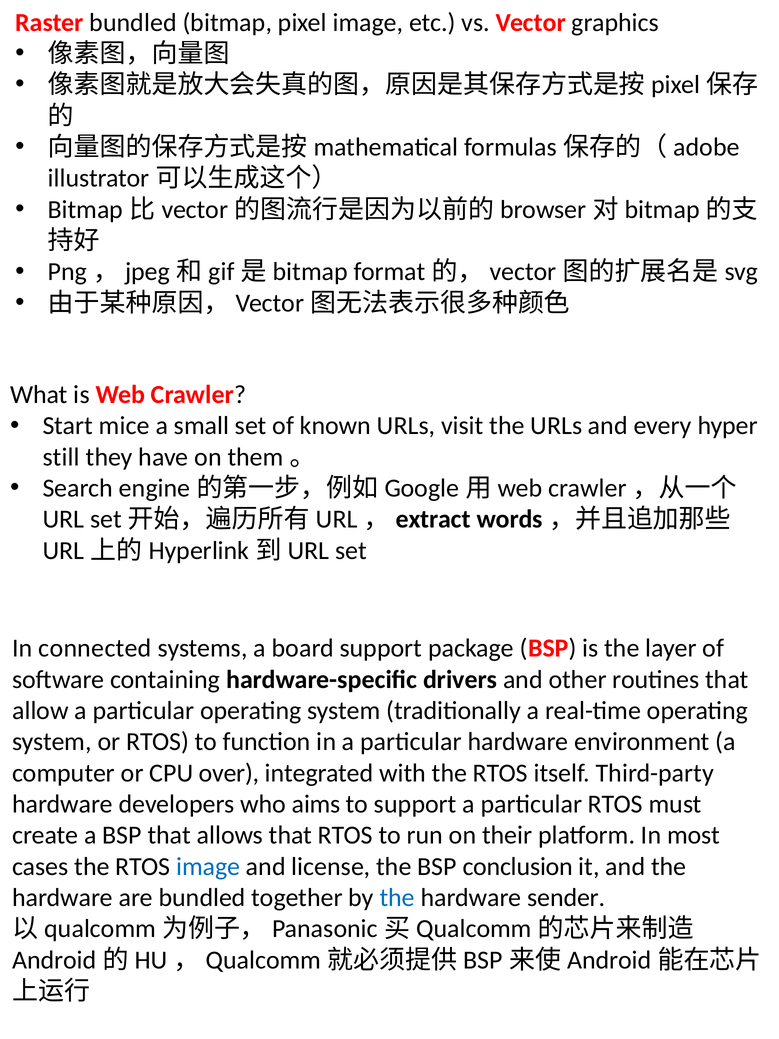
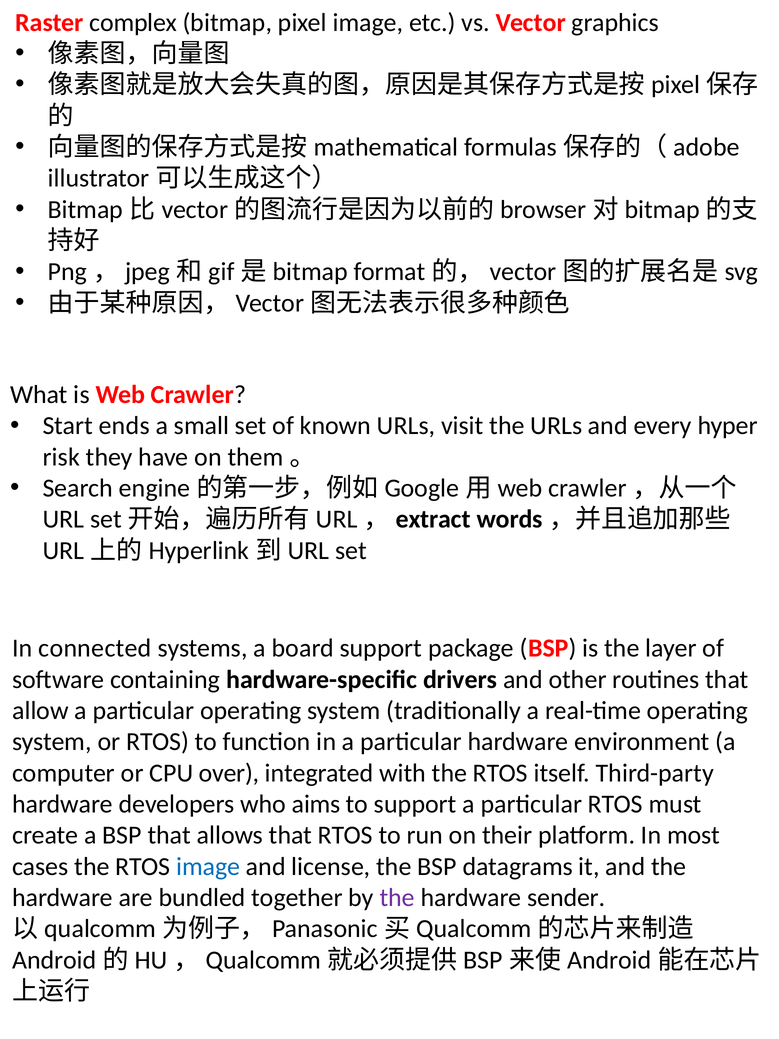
Raster bundled: bundled -> complex
mice: mice -> ends
still: still -> risk
conclusion: conclusion -> datagrams
the at (397, 897) colour: blue -> purple
